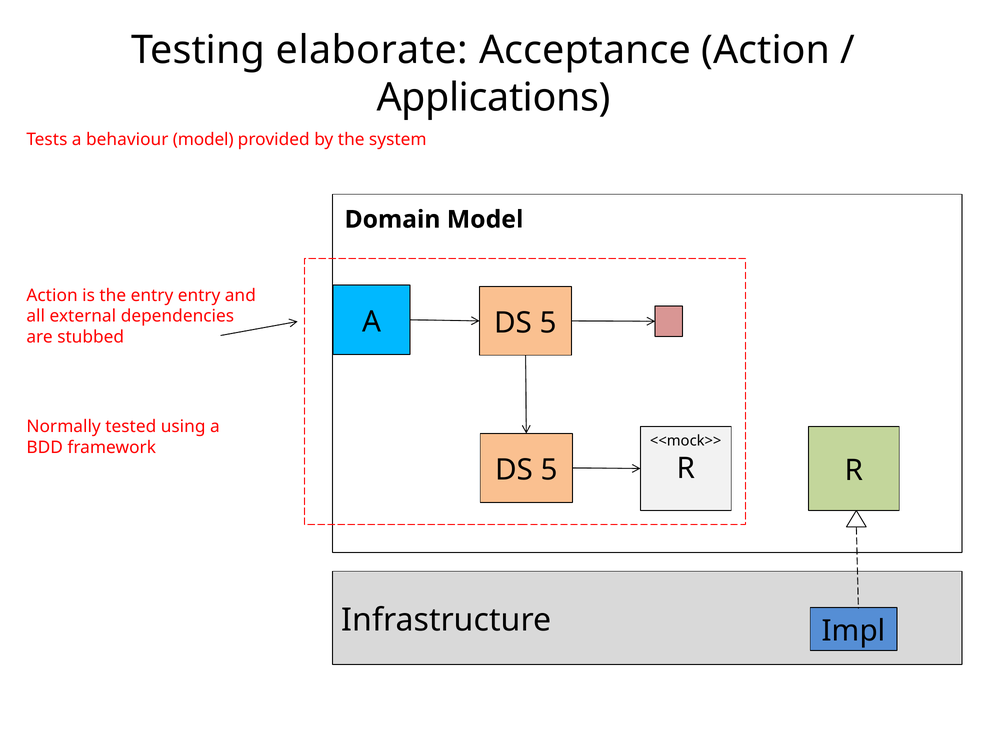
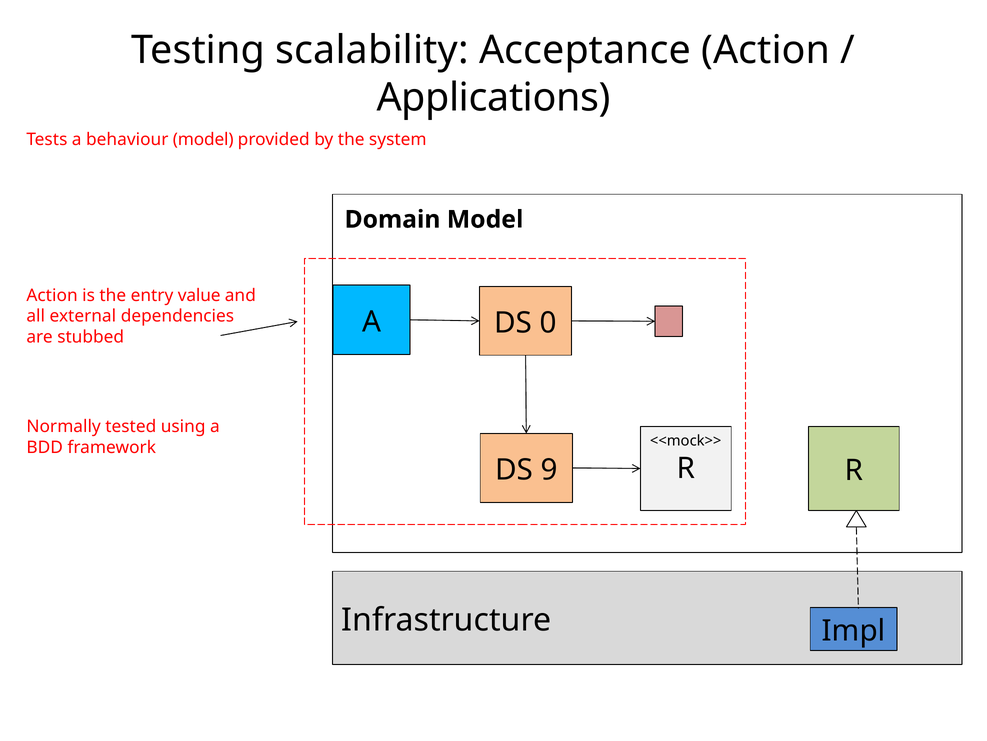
elaborate: elaborate -> scalability
entry entry: entry -> value
A DS 5: 5 -> 0
5 at (549, 470): 5 -> 9
